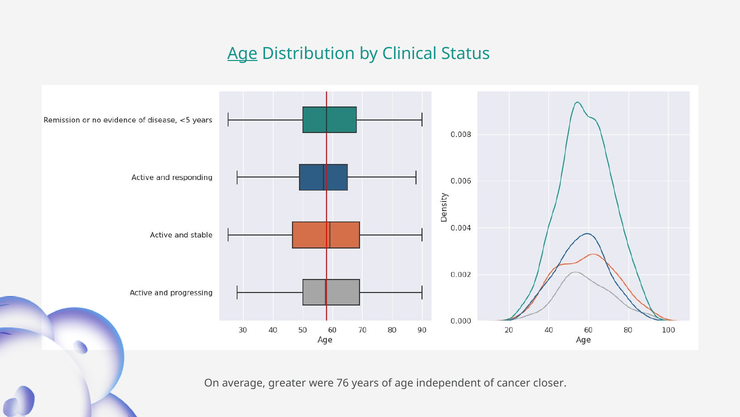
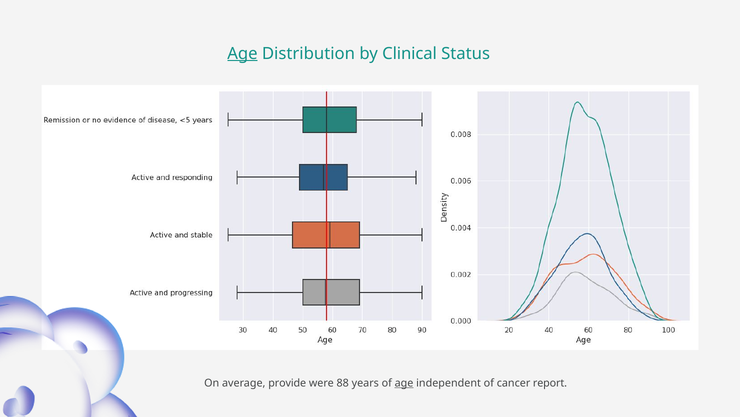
greater: greater -> provide
76: 76 -> 88
age at (404, 382) underline: none -> present
closer: closer -> report
